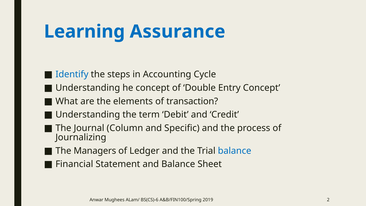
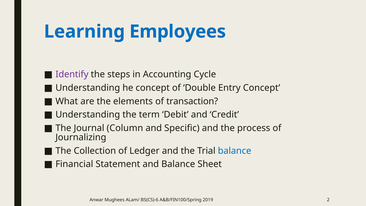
Assurance: Assurance -> Employees
Identify colour: blue -> purple
Managers: Managers -> Collection
